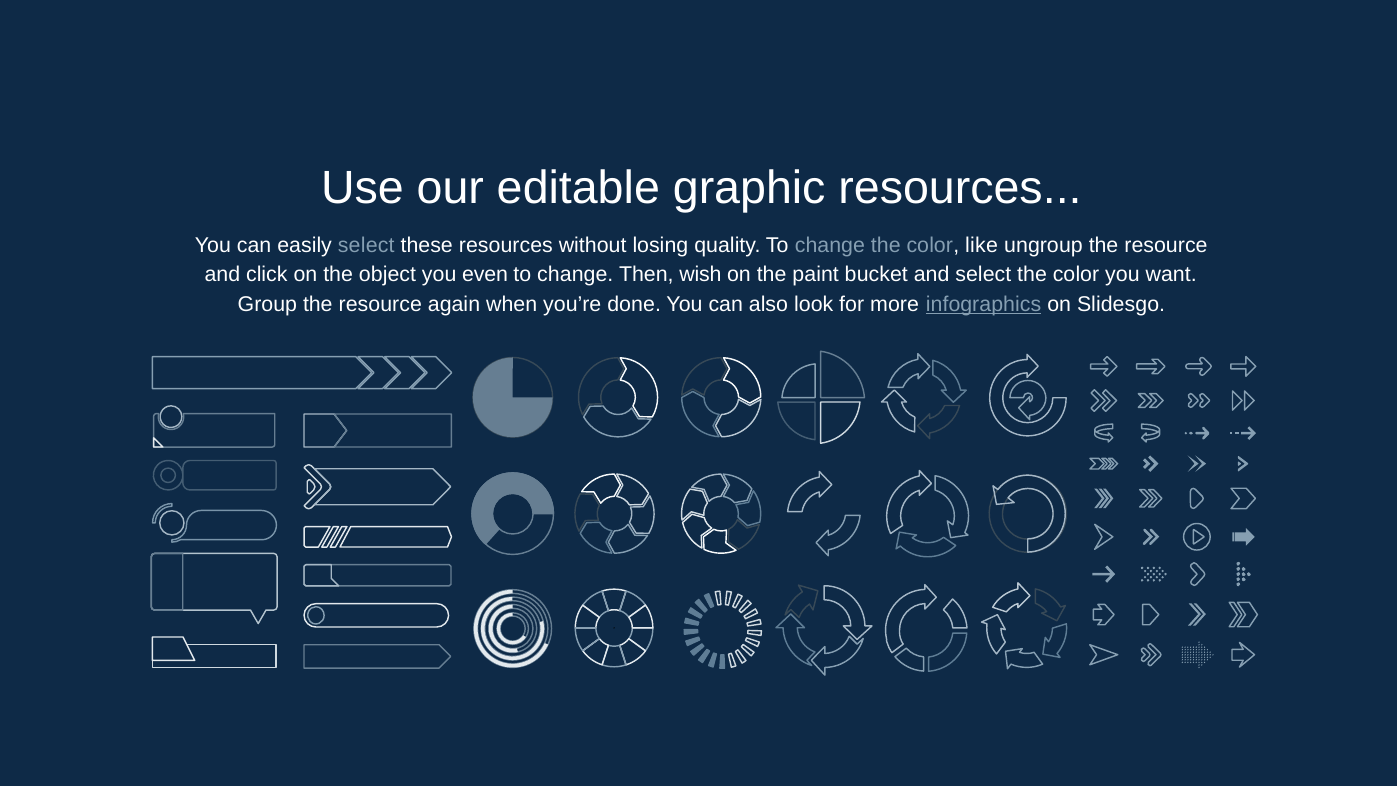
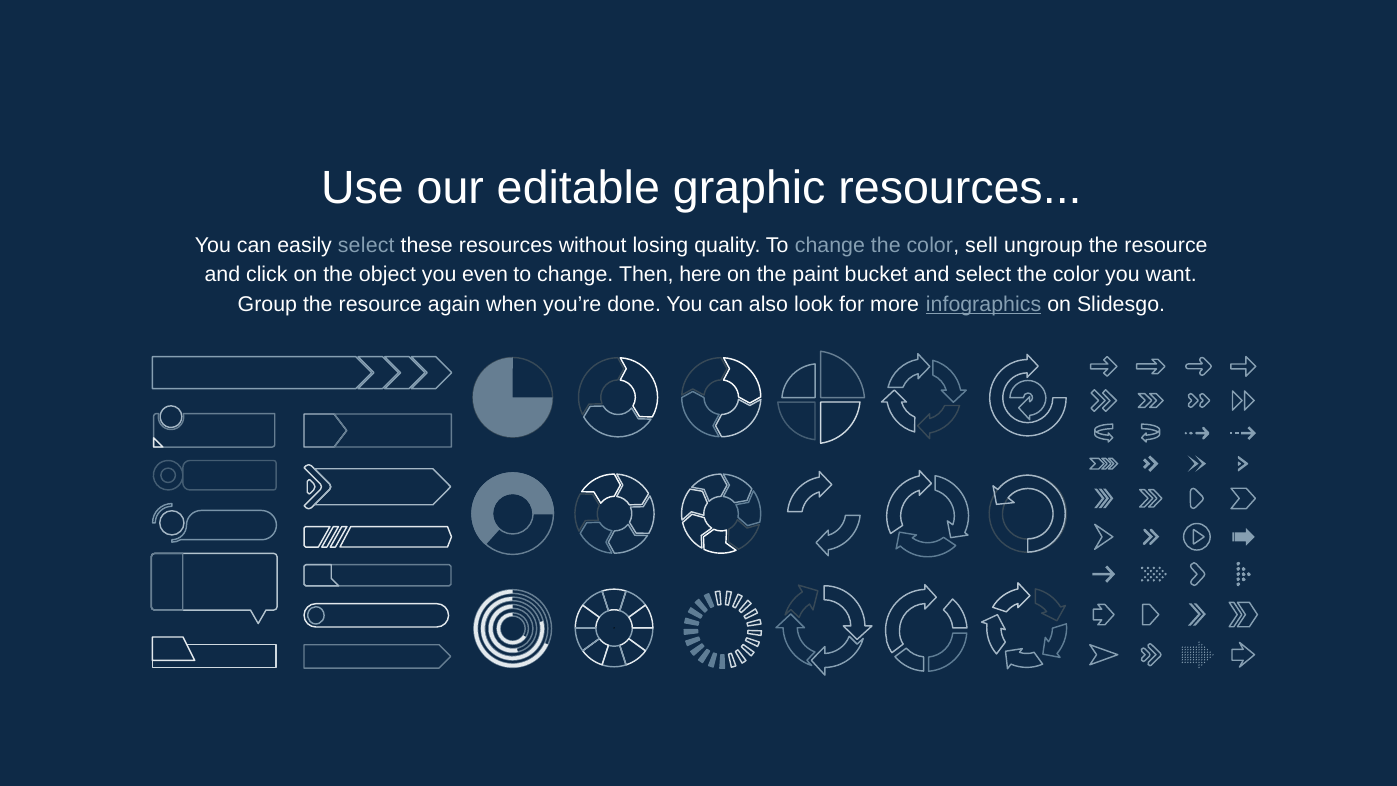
like: like -> sell
wish: wish -> here
